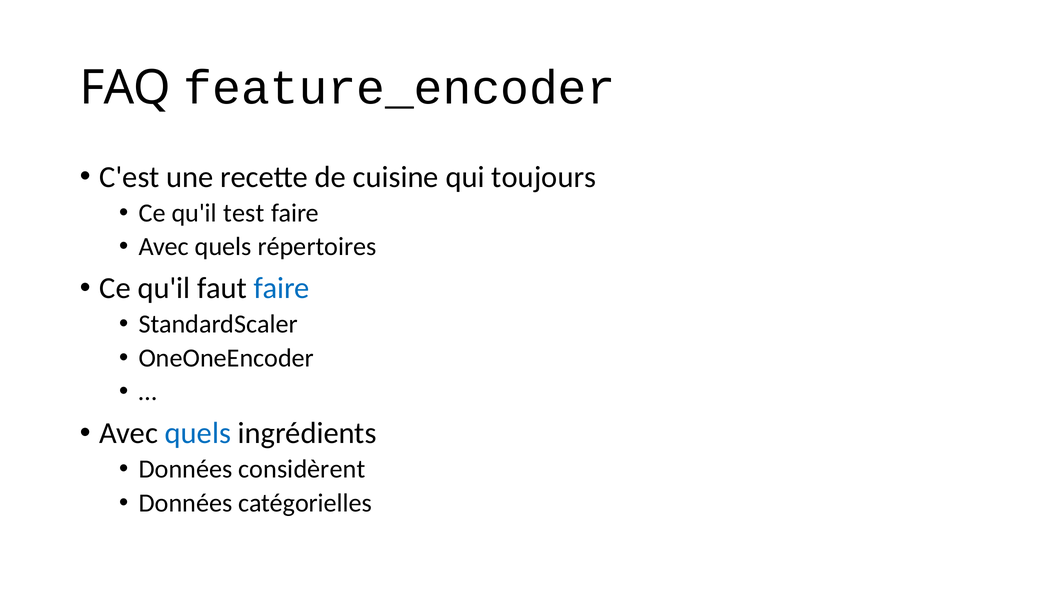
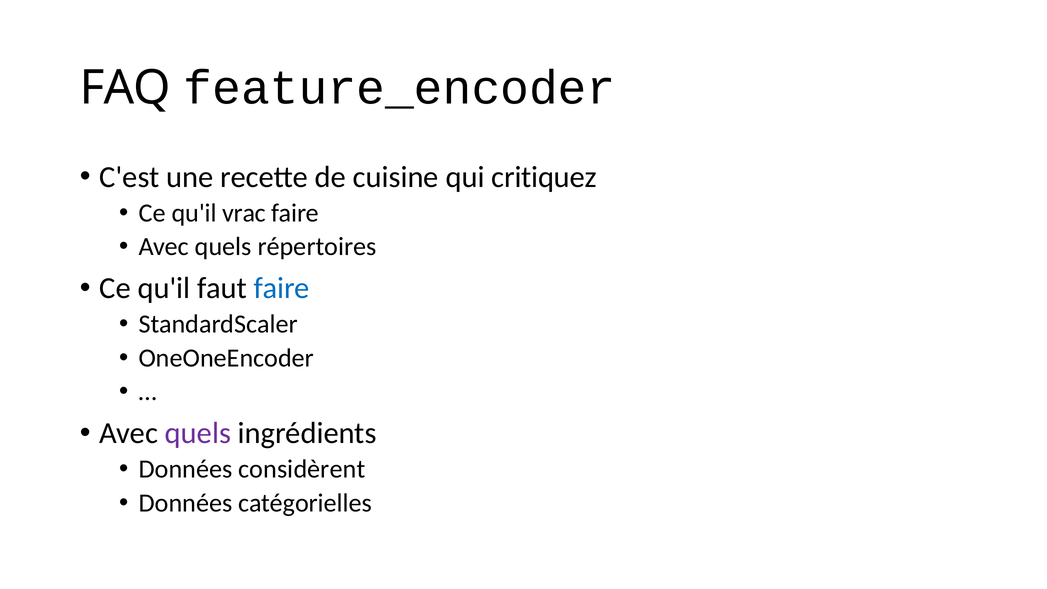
toujours: toujours -> critiquez
test: test -> vrac
quels at (198, 433) colour: blue -> purple
